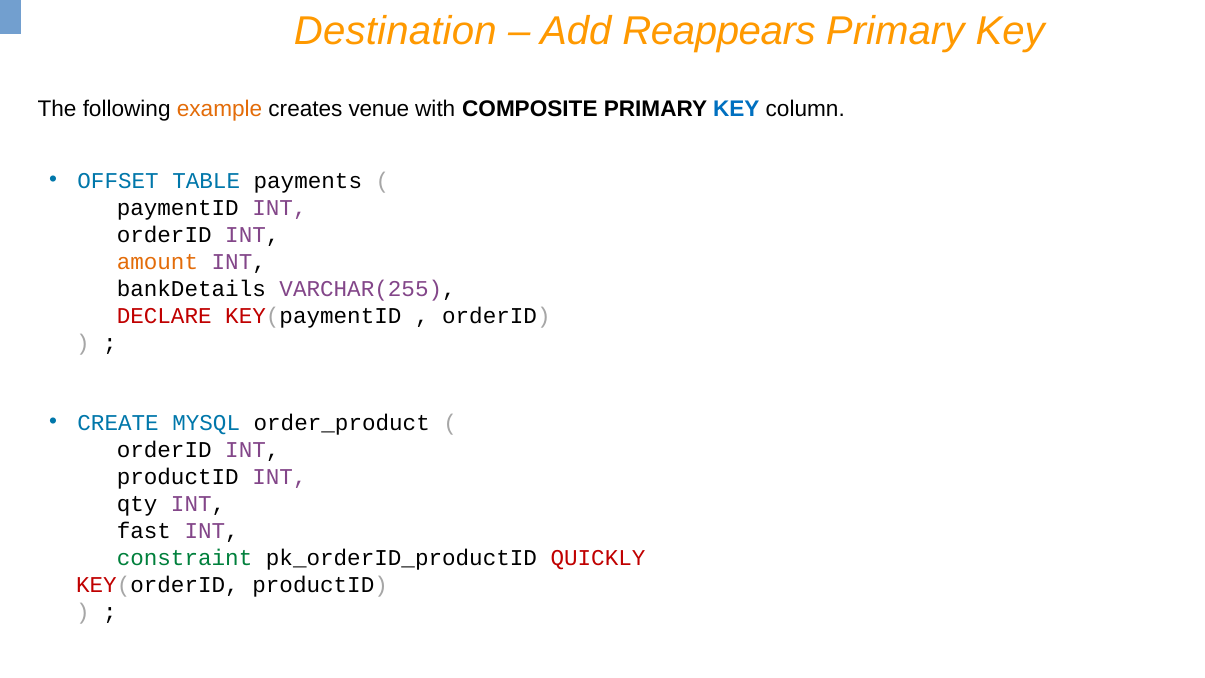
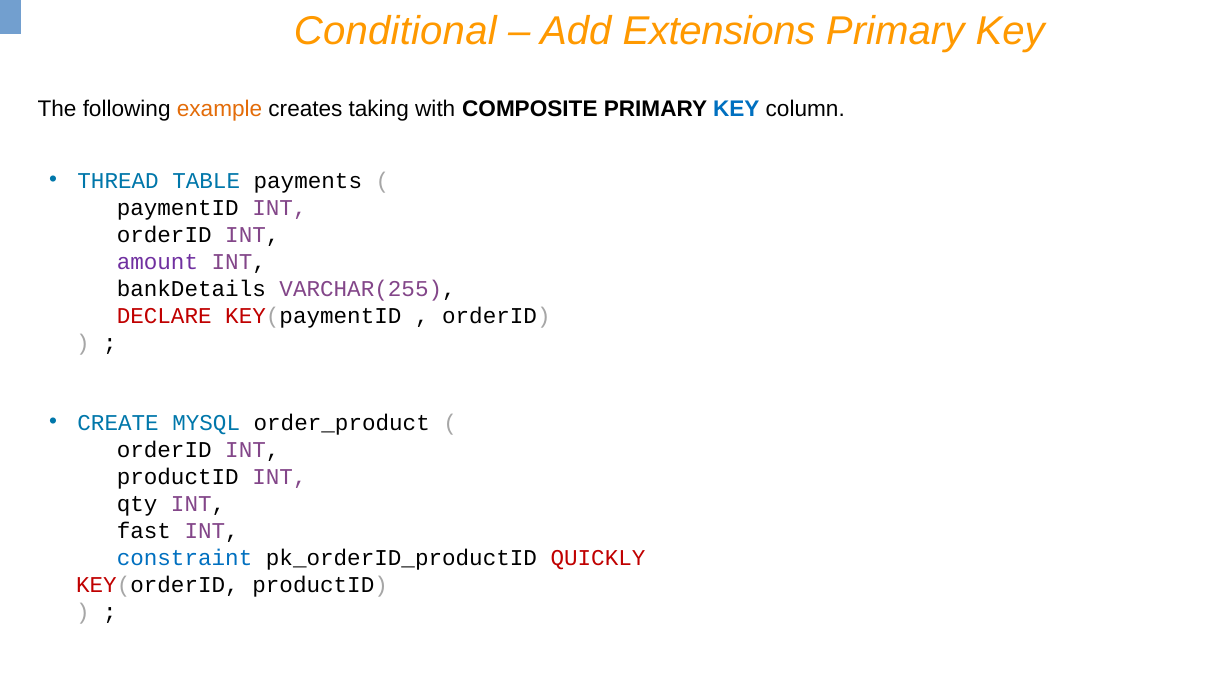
Destination: Destination -> Conditional
Reappears: Reappears -> Extensions
venue: venue -> taking
OFFSET: OFFSET -> THREAD
amount colour: orange -> purple
constraint colour: green -> blue
